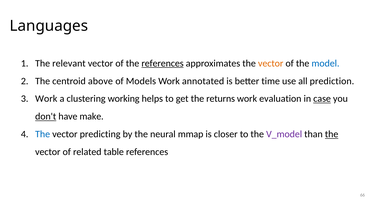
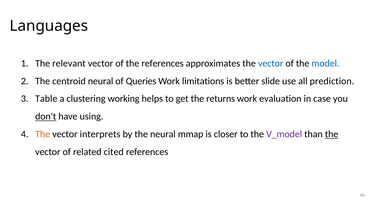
references at (163, 63) underline: present -> none
vector at (271, 63) colour: orange -> blue
centroid above: above -> neural
Models: Models -> Queries
annotated: annotated -> limitations
time: time -> slide
Work at (46, 99): Work -> Table
case underline: present -> none
make: make -> using
The at (43, 134) colour: blue -> orange
predicting: predicting -> interprets
table: table -> cited
